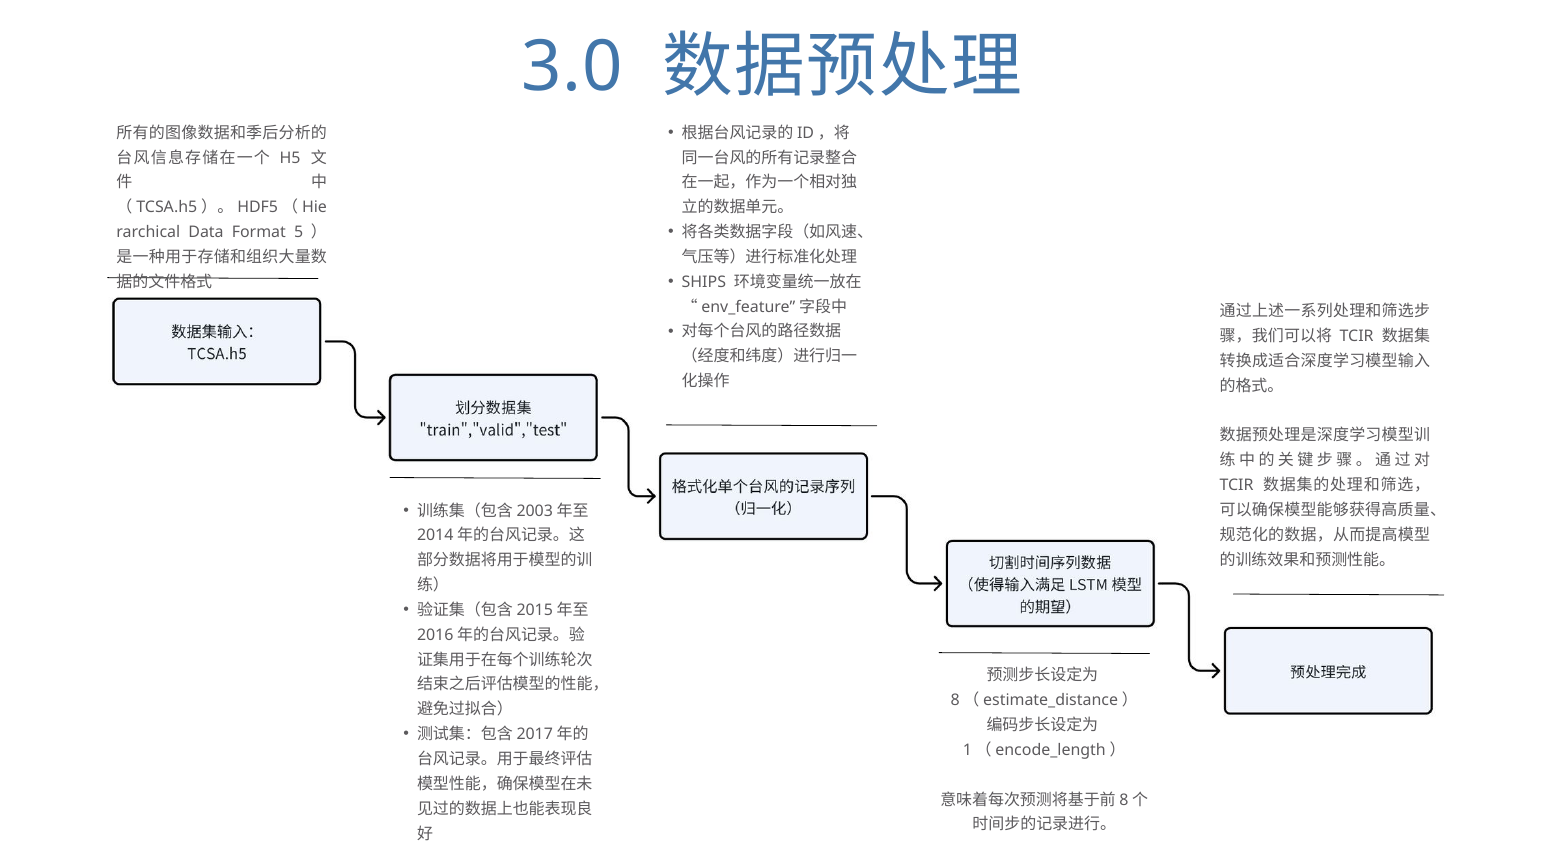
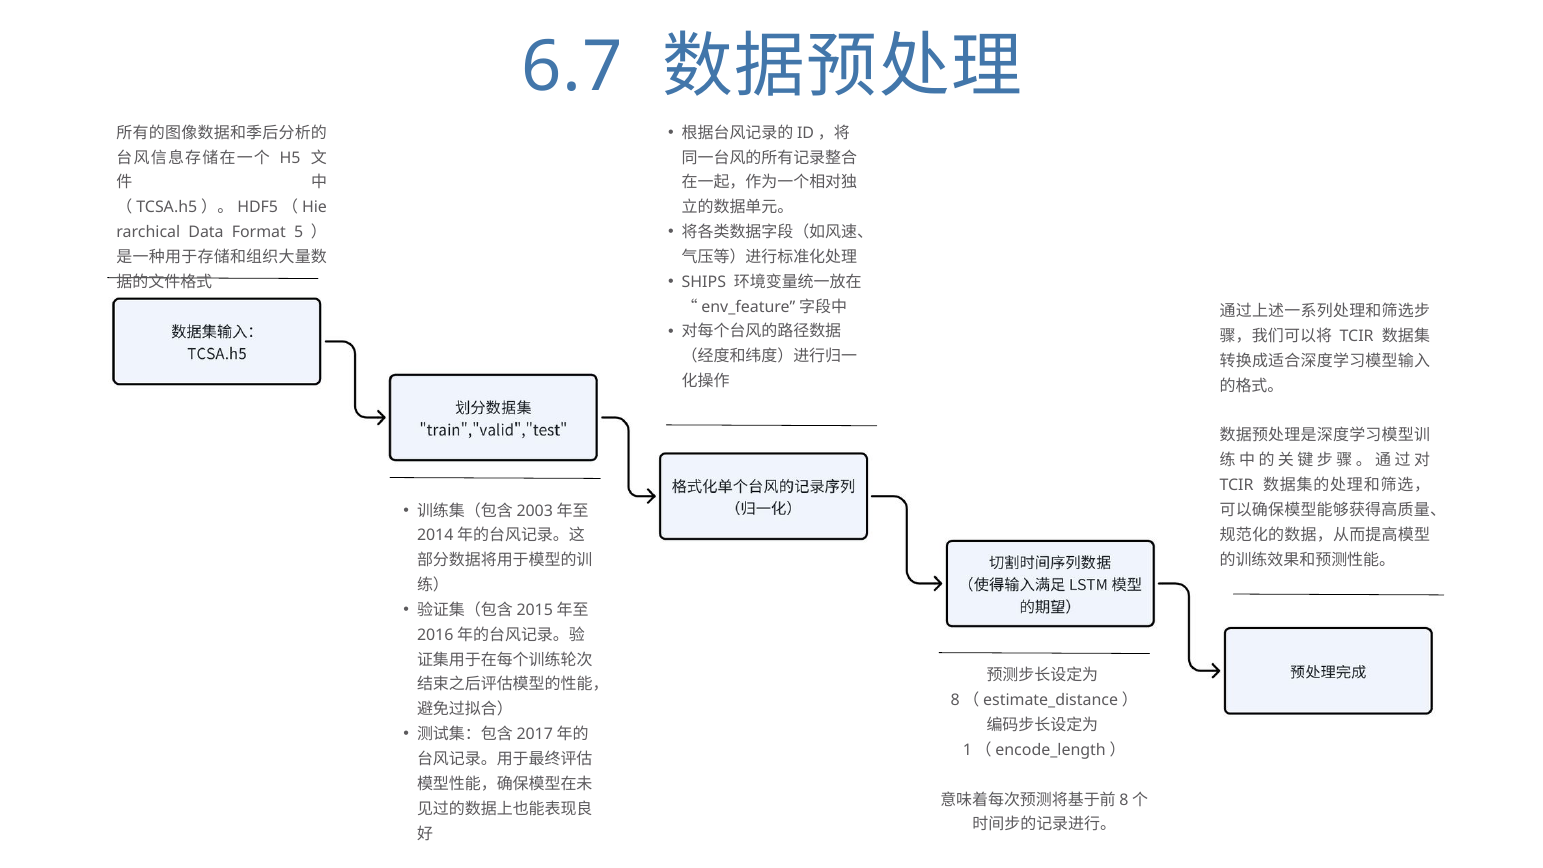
3.0: 3.0 -> 6.7
